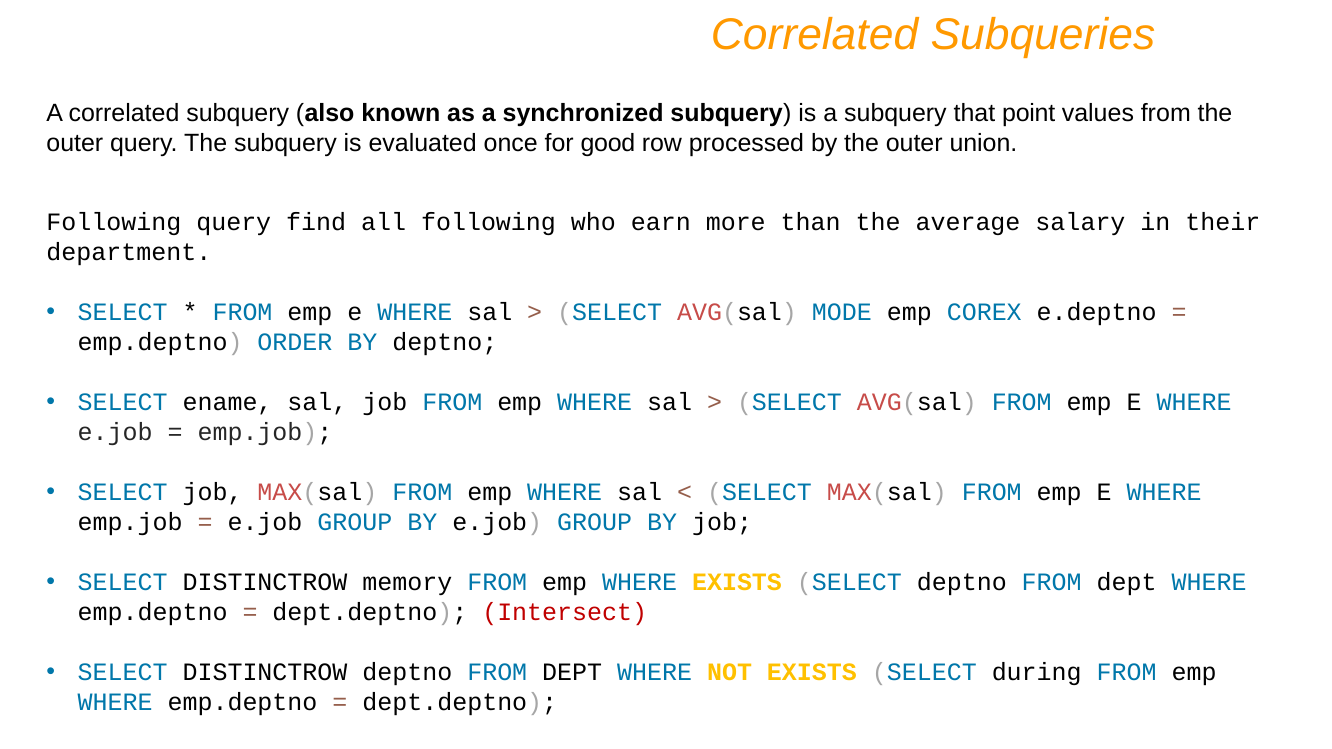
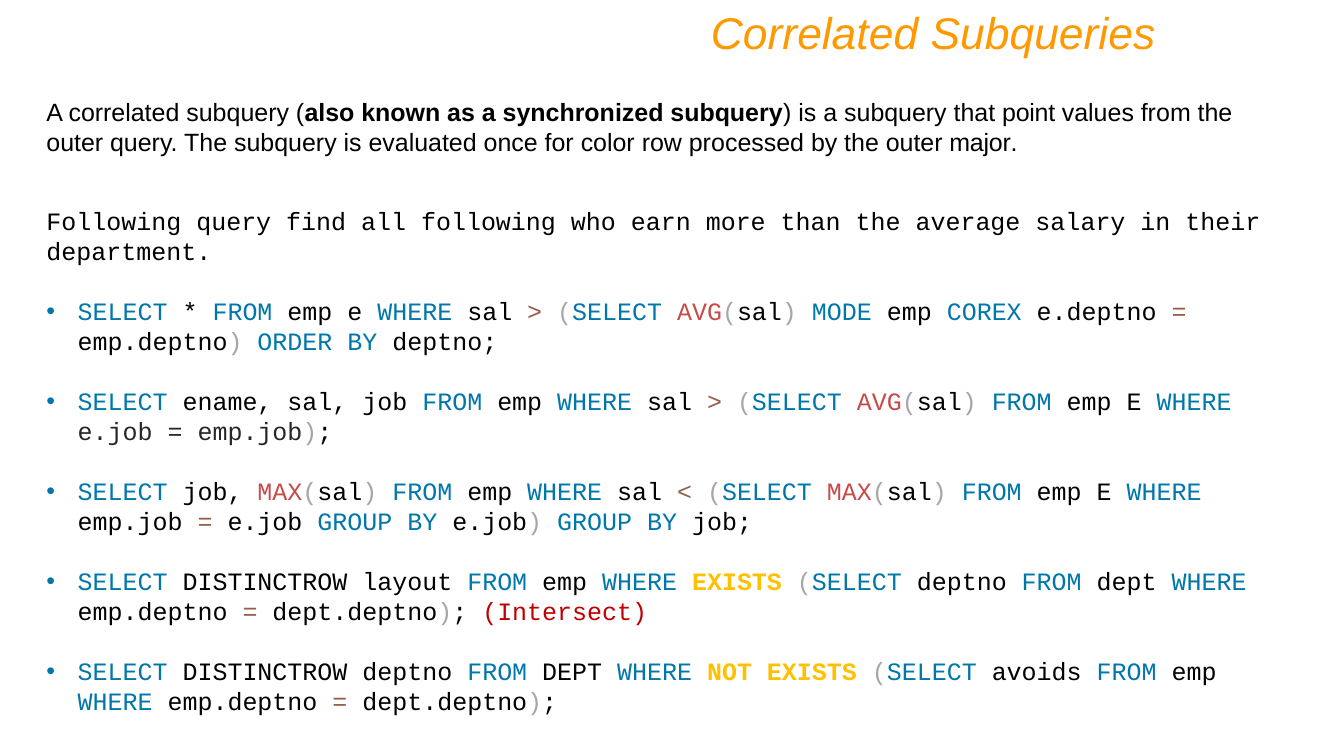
good: good -> color
union: union -> major
memory: memory -> layout
during: during -> avoids
